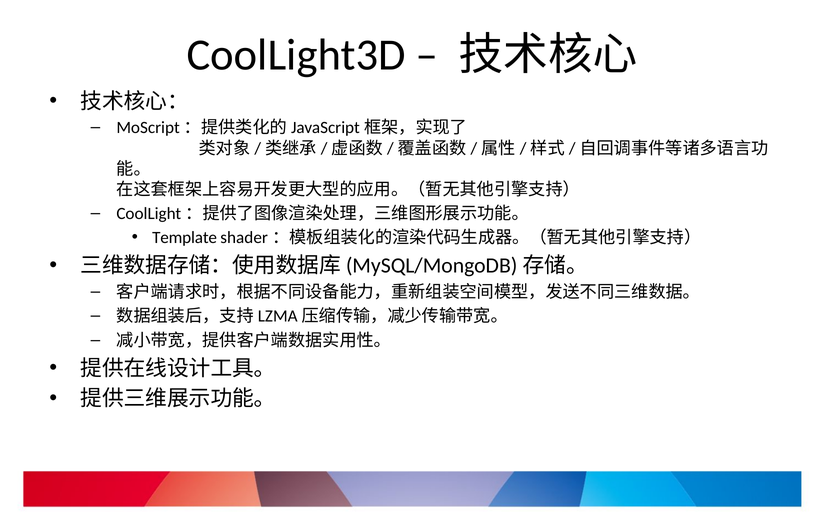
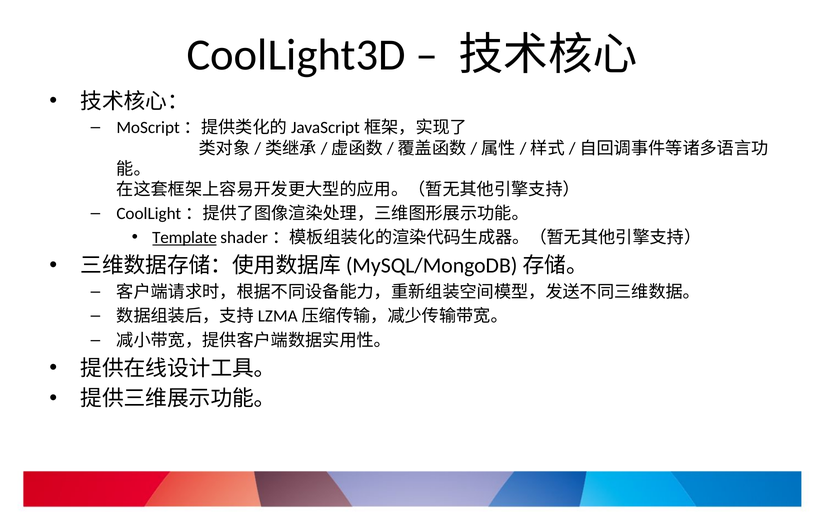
Template underline: none -> present
